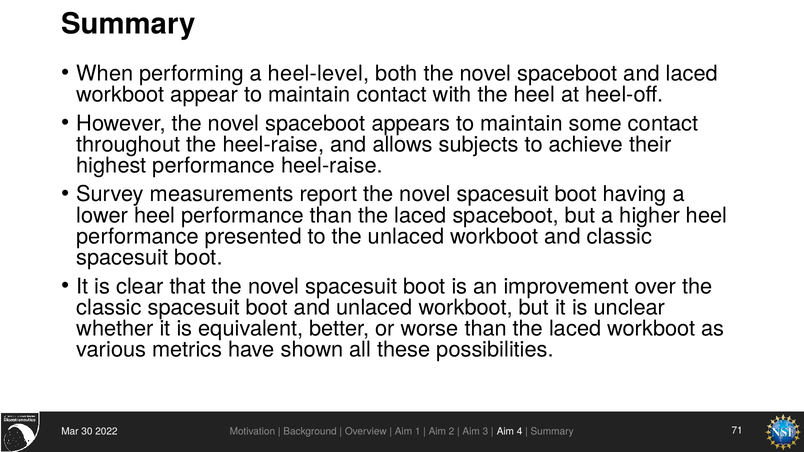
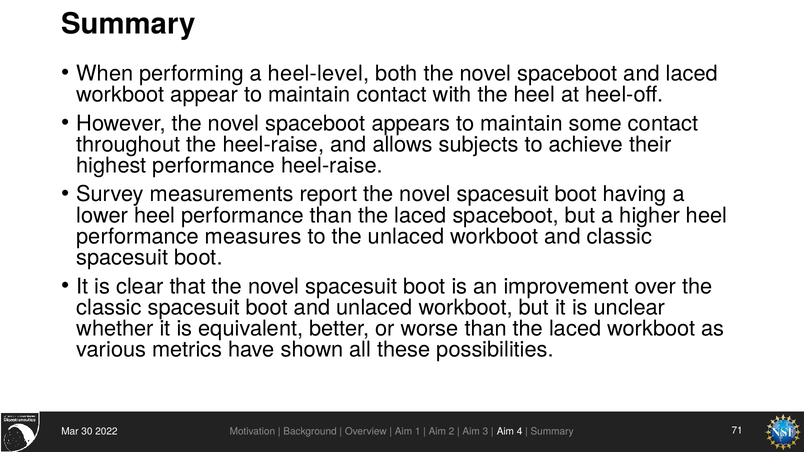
presented: presented -> measures
